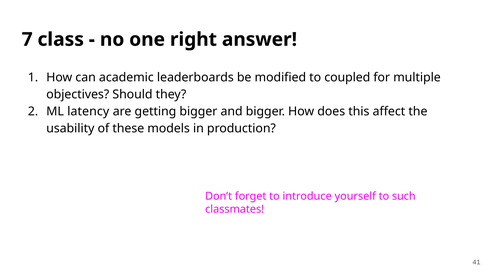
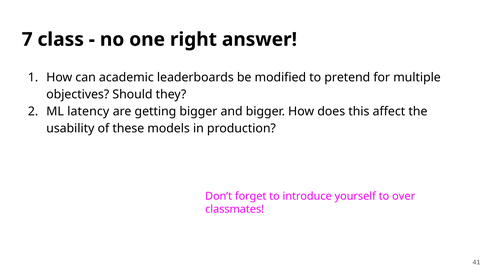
coupled: coupled -> pretend
such: such -> over
